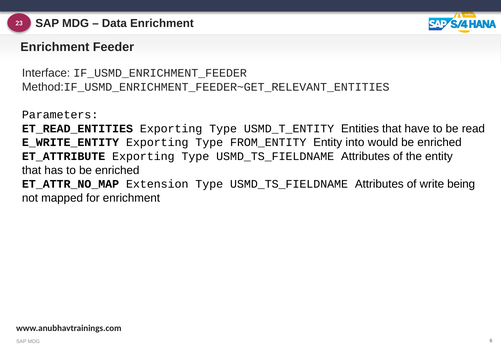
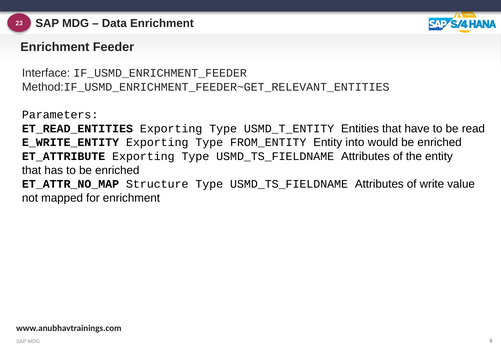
Extension: Extension -> Structure
being: being -> value
